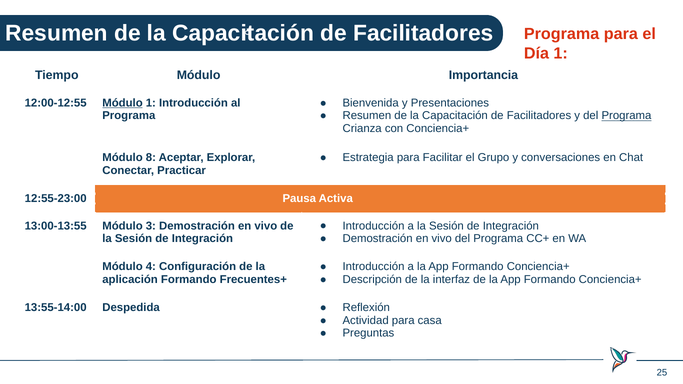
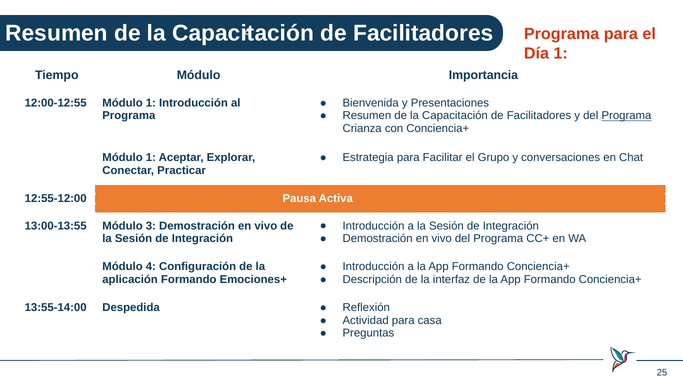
Módulo at (123, 103) underline: present -> none
8 at (151, 158): 8 -> 1
12:55-23:00: 12:55-23:00 -> 12:55-12:00
Frecuentes+: Frecuentes+ -> Emociones+
